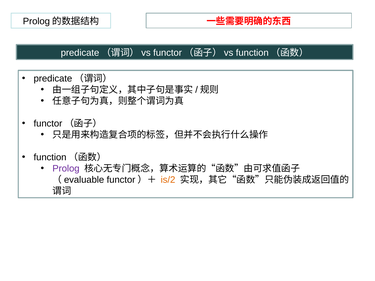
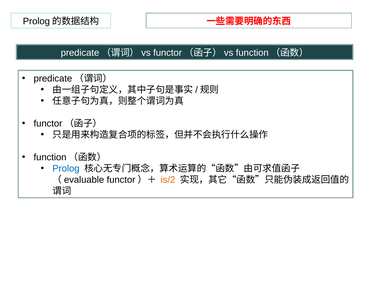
Prolog colour: purple -> blue
